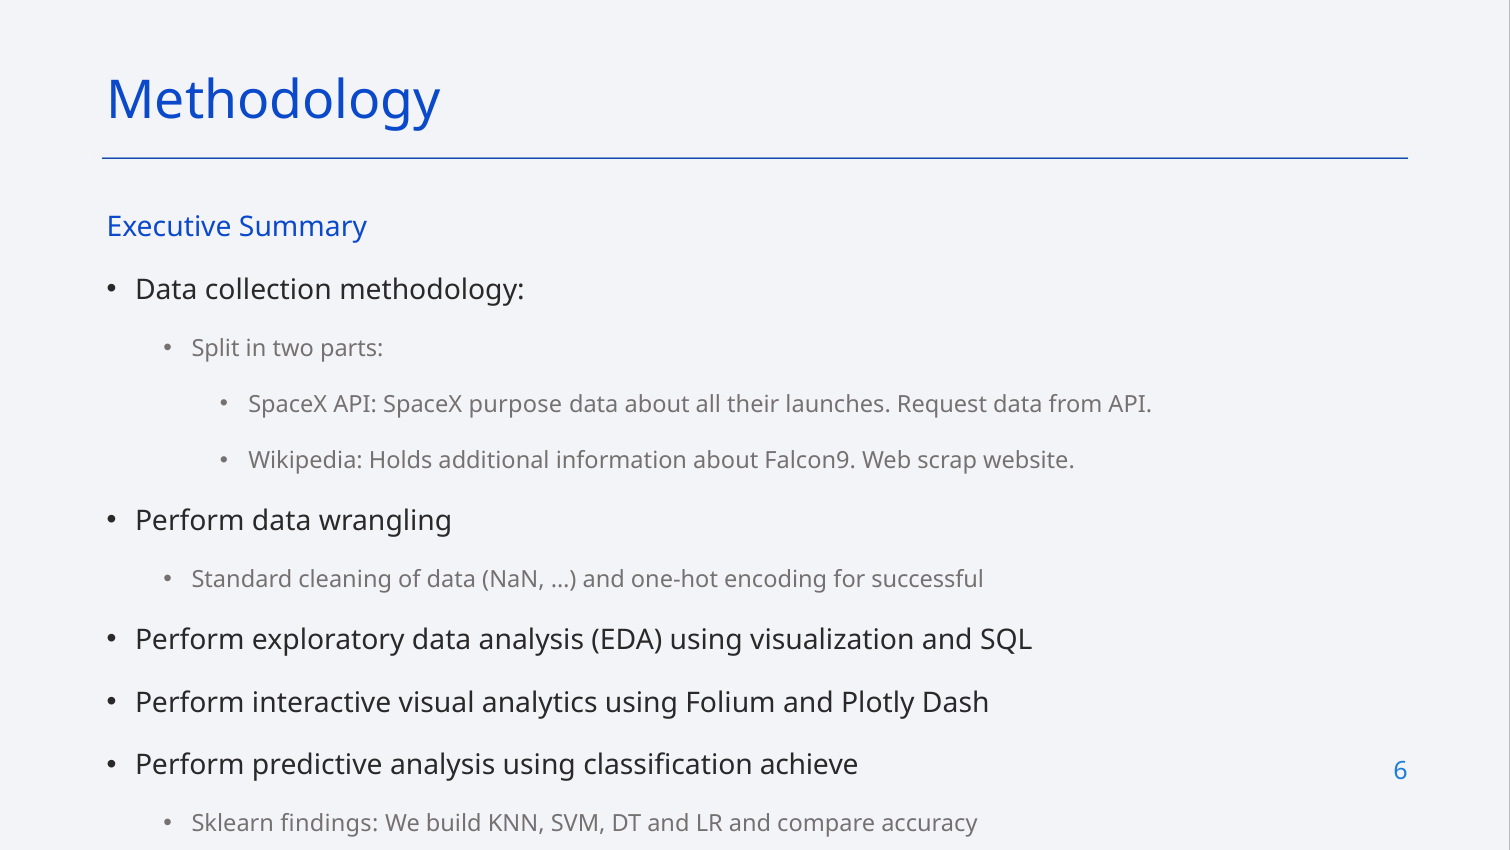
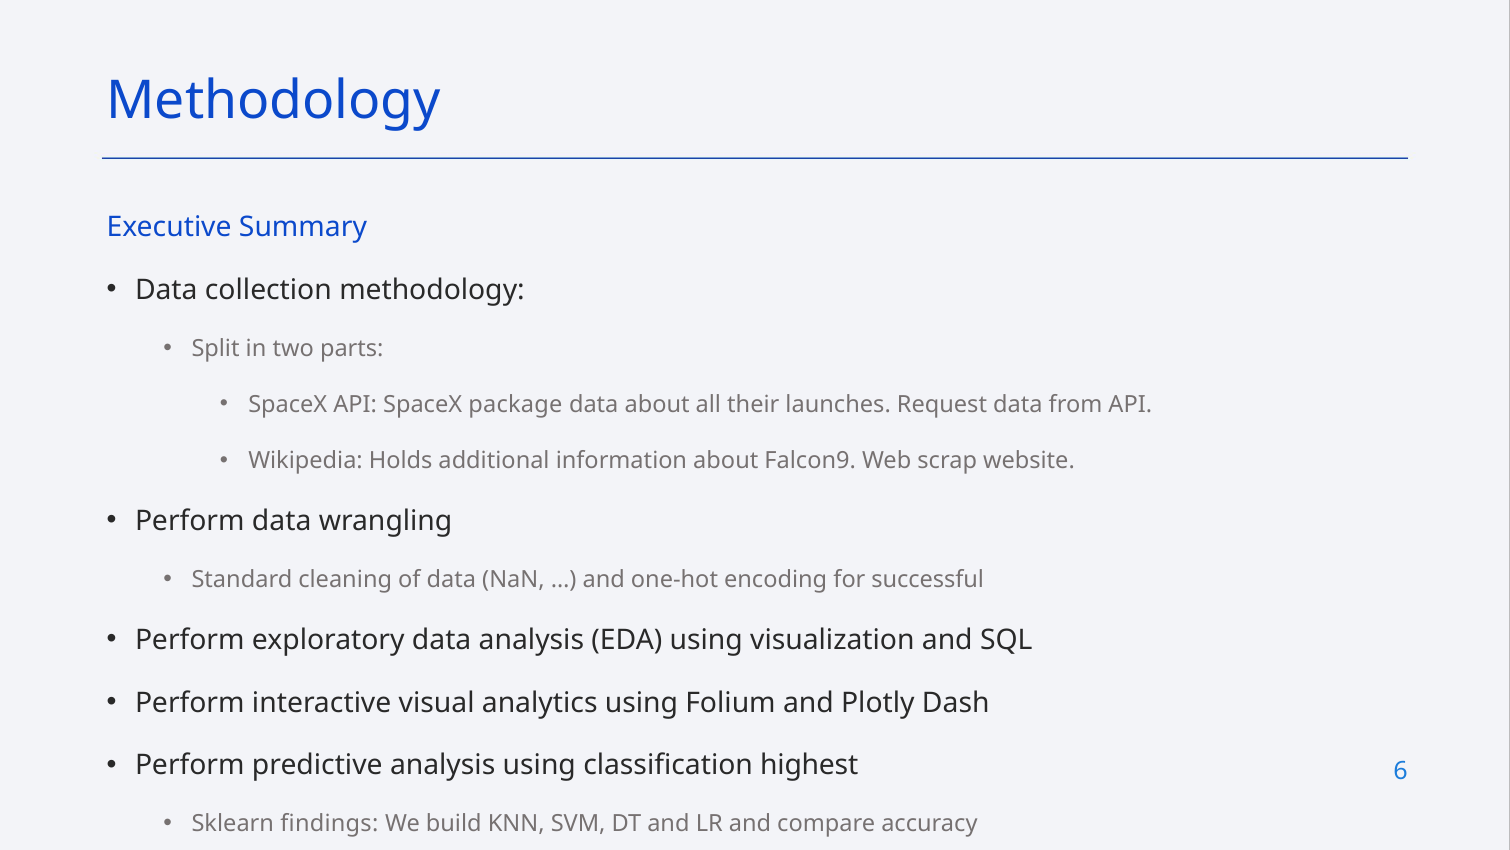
purpose: purpose -> package
achieve: achieve -> highest
